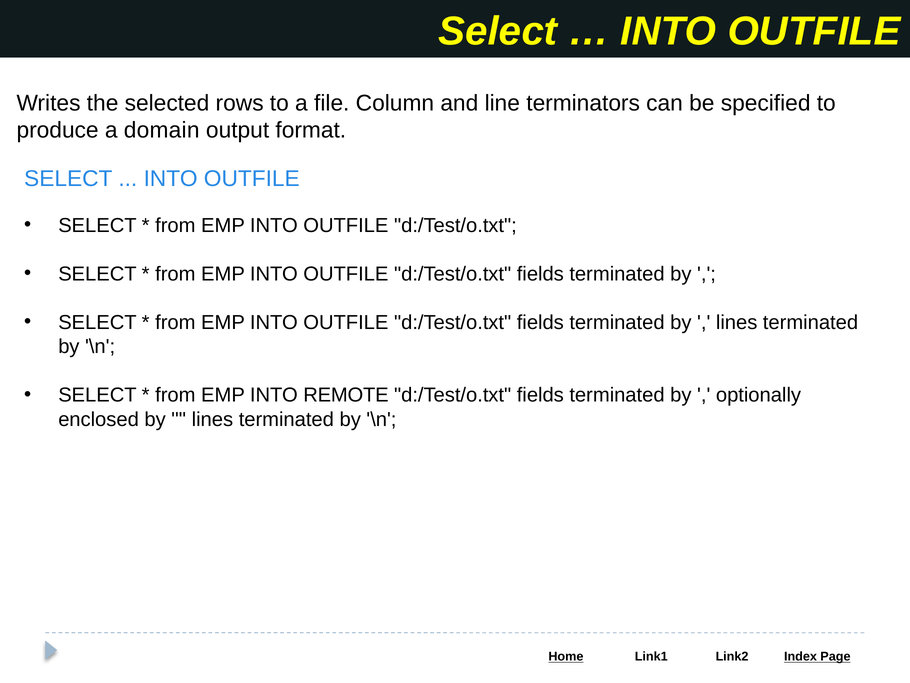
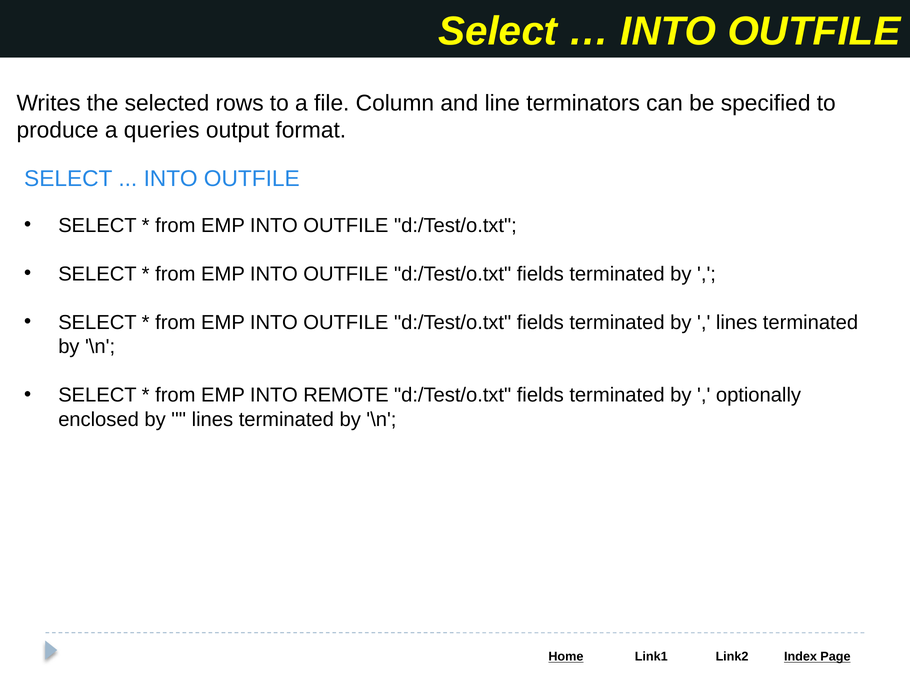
domain: domain -> queries
